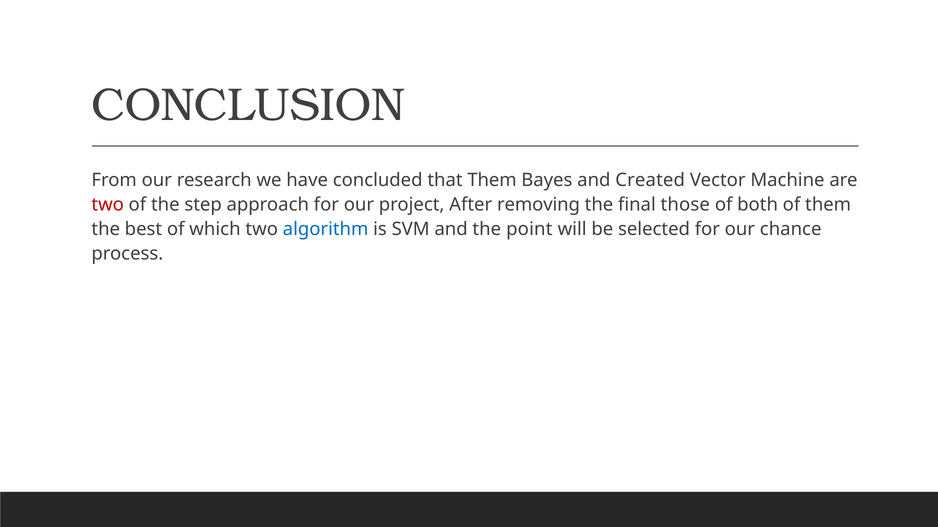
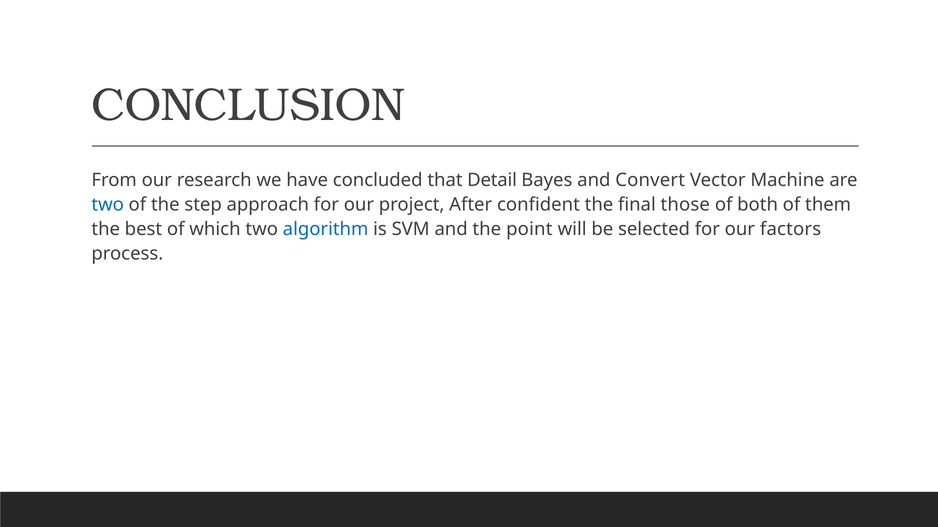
that Them: Them -> Detail
Created: Created -> Convert
two at (108, 205) colour: red -> blue
removing: removing -> confident
chance: chance -> factors
